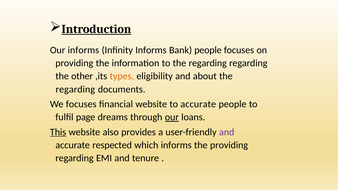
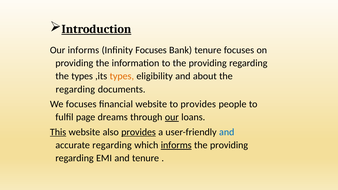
Infinity Informs: Informs -> Focuses
Bank people: people -> tenure
to the regarding: regarding -> providing
the other: other -> types
to accurate: accurate -> provides
provides at (139, 132) underline: none -> present
and at (227, 132) colour: purple -> blue
accurate respected: respected -> regarding
informs at (176, 145) underline: none -> present
